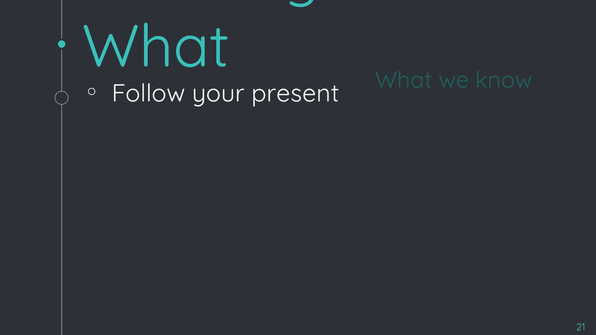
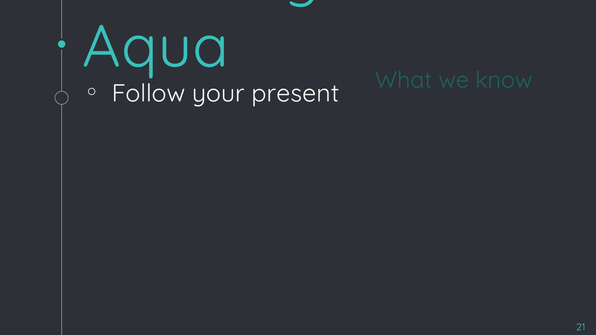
What at (156, 47): What -> Aqua
